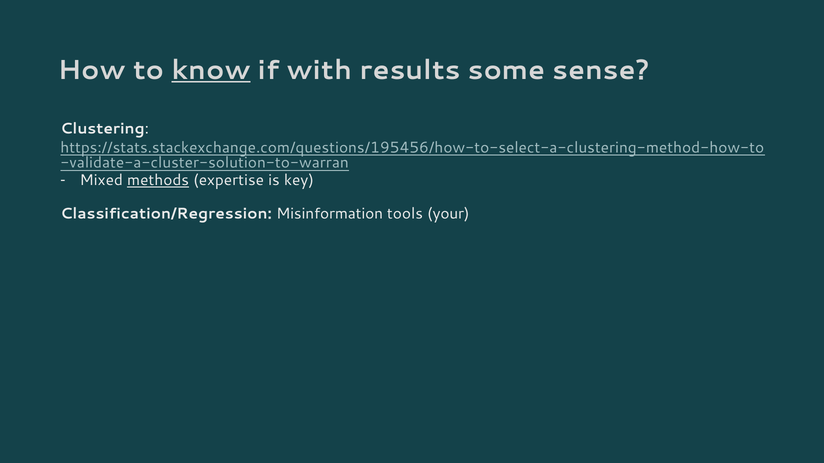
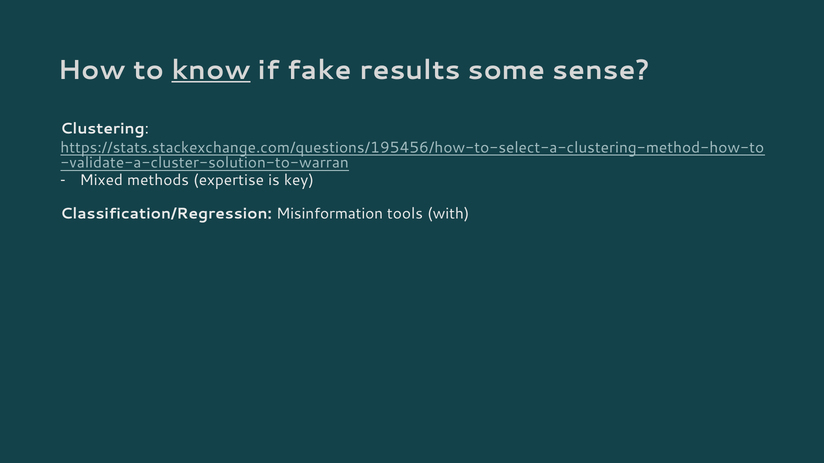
with: with -> fake
methods underline: present -> none
your: your -> with
